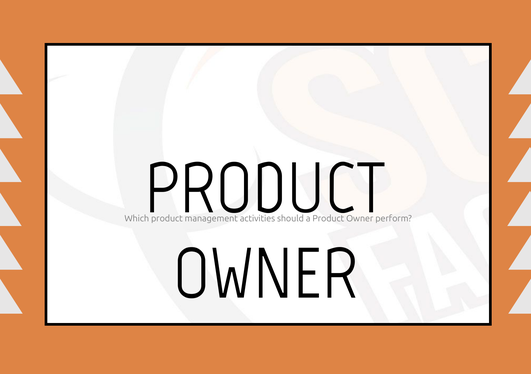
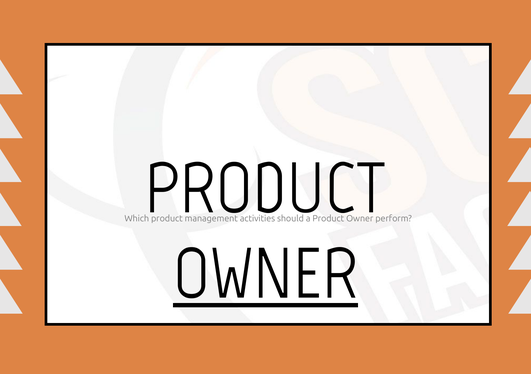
OWNER at (265, 275) underline: none -> present
